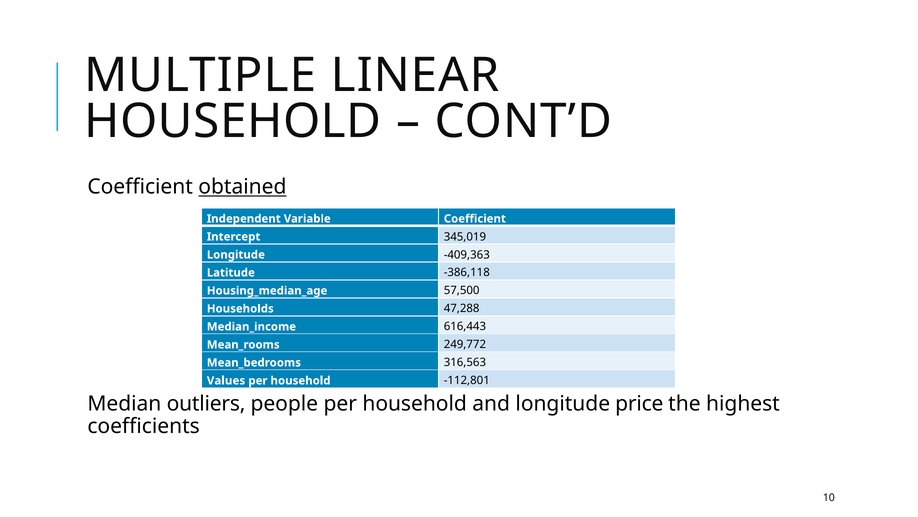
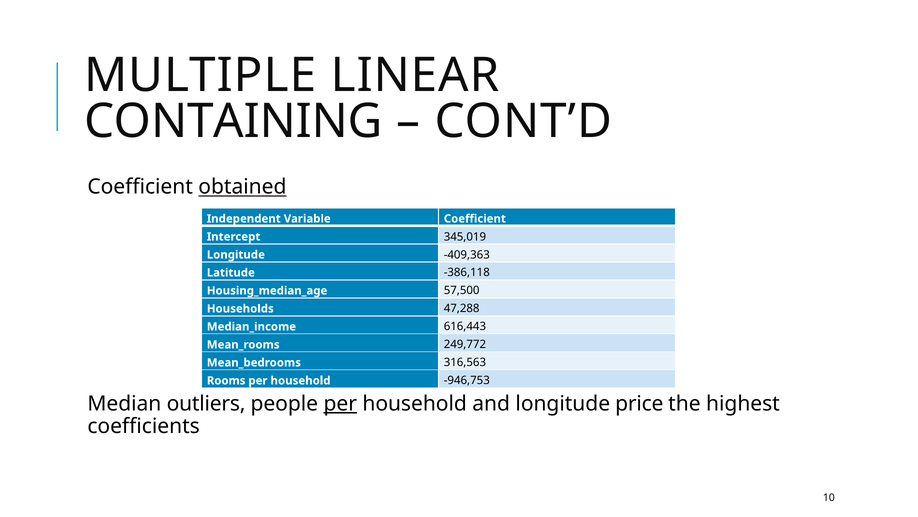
HOUSEHOLD at (233, 121): HOUSEHOLD -> CONTAINING
Values: Values -> Rooms
-112,801: -112,801 -> -946,753
per at (340, 403) underline: none -> present
